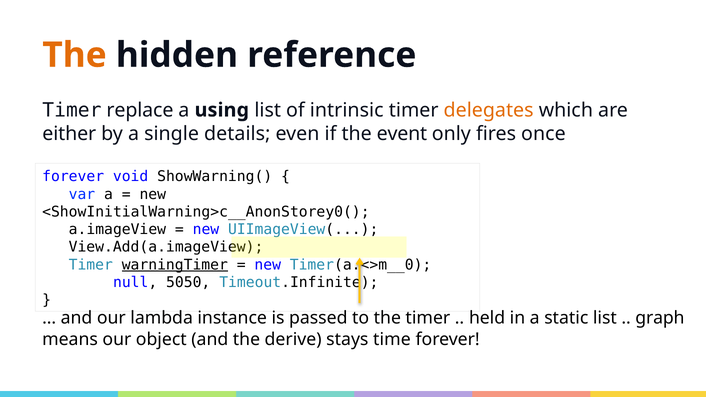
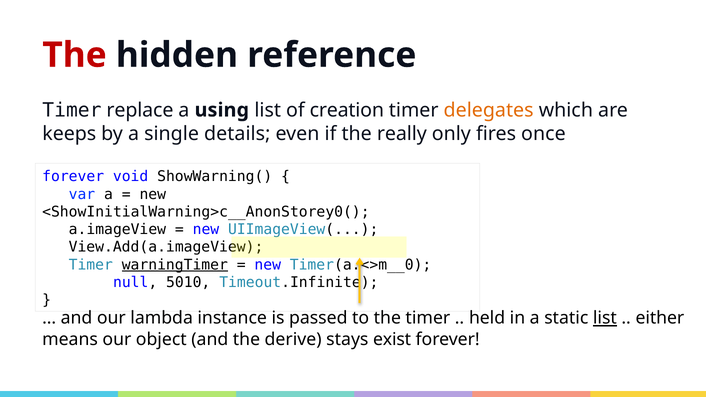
The at (75, 55) colour: orange -> red
intrinsic: intrinsic -> creation
either: either -> keeps
event: event -> really
5050: 5050 -> 5010
list at (605, 318) underline: none -> present
graph: graph -> either
time: time -> exist
